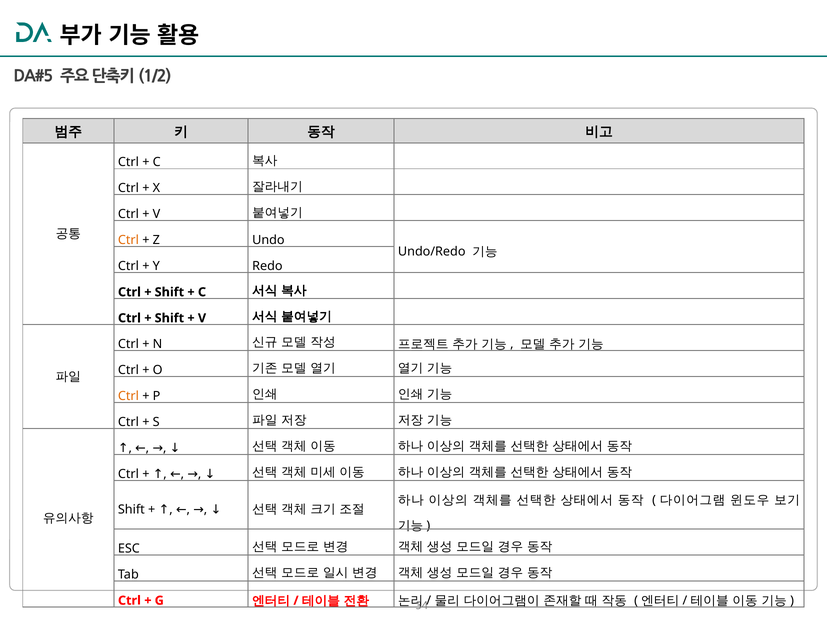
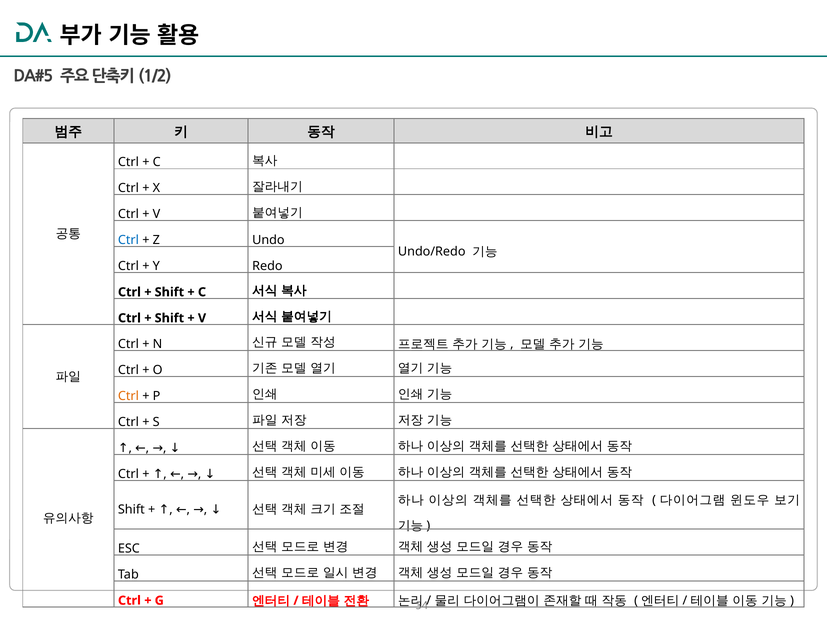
Ctrl at (128, 240) colour: orange -> blue
